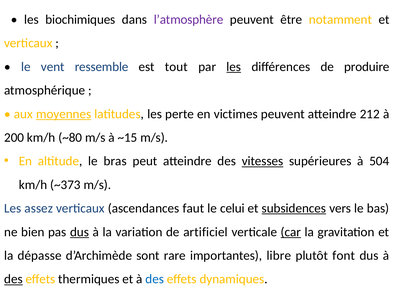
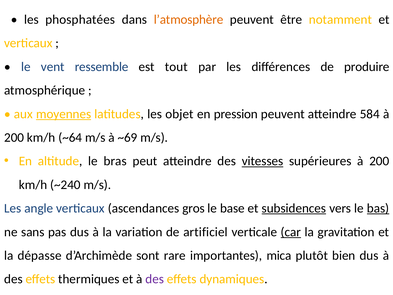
biochimiques: biochimiques -> phosphatées
l’atmosphère colour: purple -> orange
les at (234, 67) underline: present -> none
perte: perte -> objet
victimes: victimes -> pression
212: 212 -> 584
~80: ~80 -> ~64
~15: ~15 -> ~69
supérieures à 504: 504 -> 200
~373: ~373 -> ~240
assez: assez -> angle
faut: faut -> gros
celui: celui -> base
bas underline: none -> present
bien: bien -> sans
dus at (80, 232) underline: present -> none
libre: libre -> mica
font: font -> bien
des at (13, 279) underline: present -> none
des at (155, 279) colour: blue -> purple
